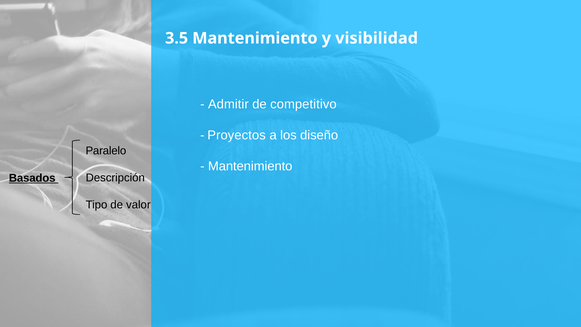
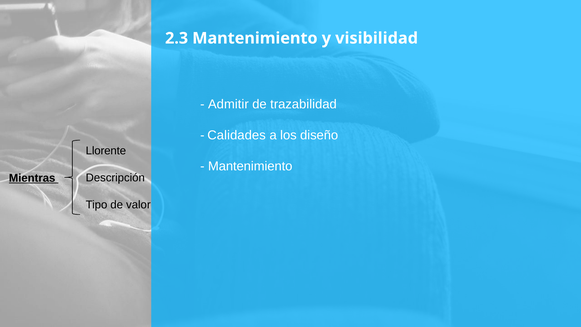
3.5: 3.5 -> 2.3
competitivo: competitivo -> trazabilidad
Proyectos: Proyectos -> Calidades
Paralelo: Paralelo -> Llorente
Basados: Basados -> Mientras
